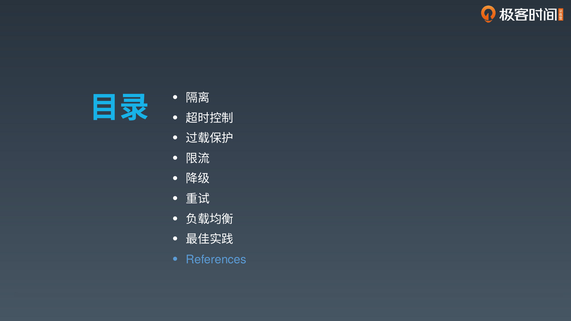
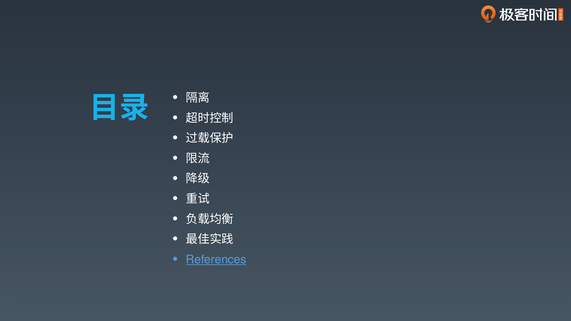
References underline: none -> present
